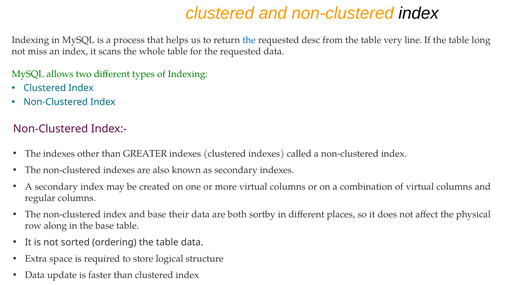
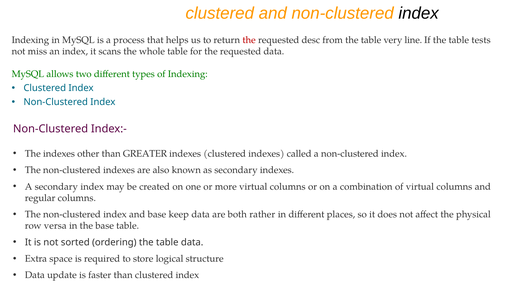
the at (249, 40) colour: blue -> red
long: long -> tests
their: their -> keep
sortby: sortby -> rather
along: along -> versa
